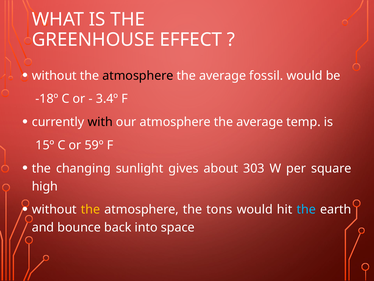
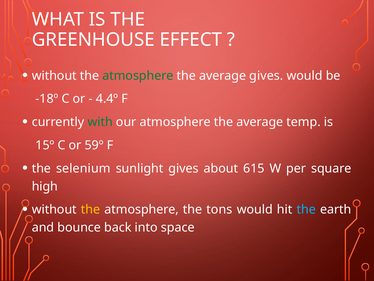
atmosphere at (138, 76) colour: black -> green
average fossil: fossil -> gives
3.4º: 3.4º -> 4.4º
with colour: black -> green
changing: changing -> selenium
303: 303 -> 615
